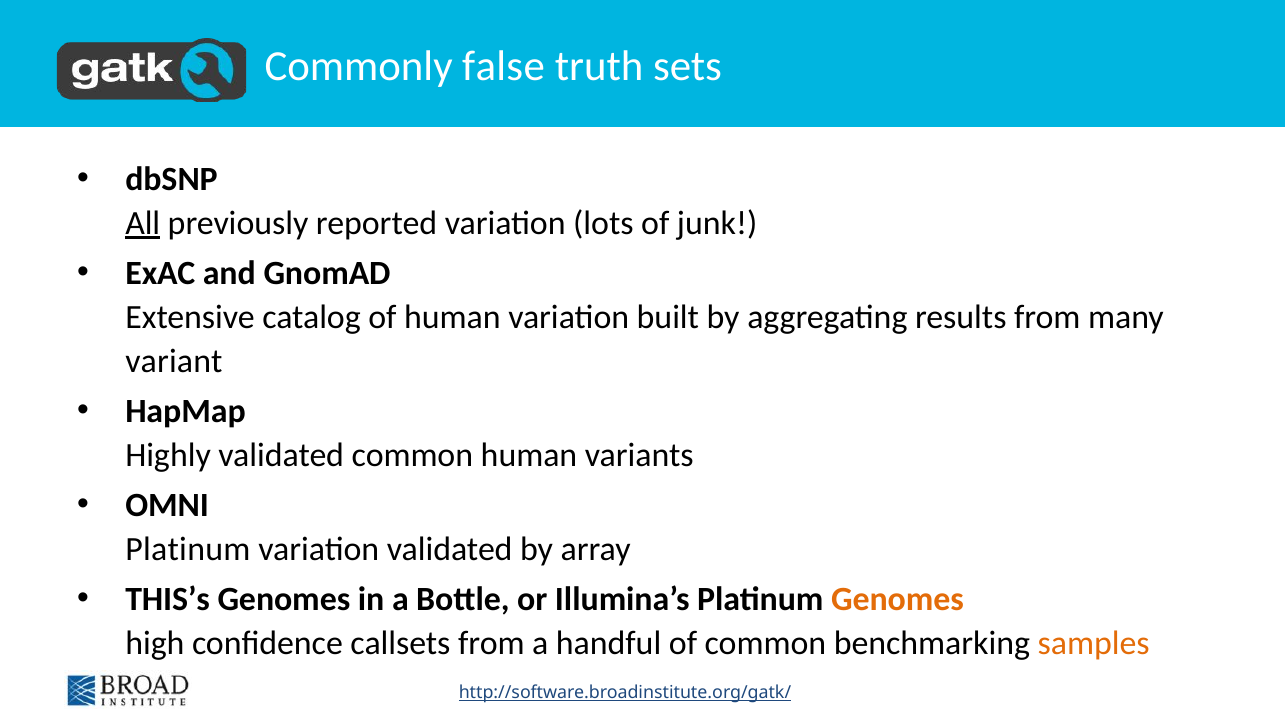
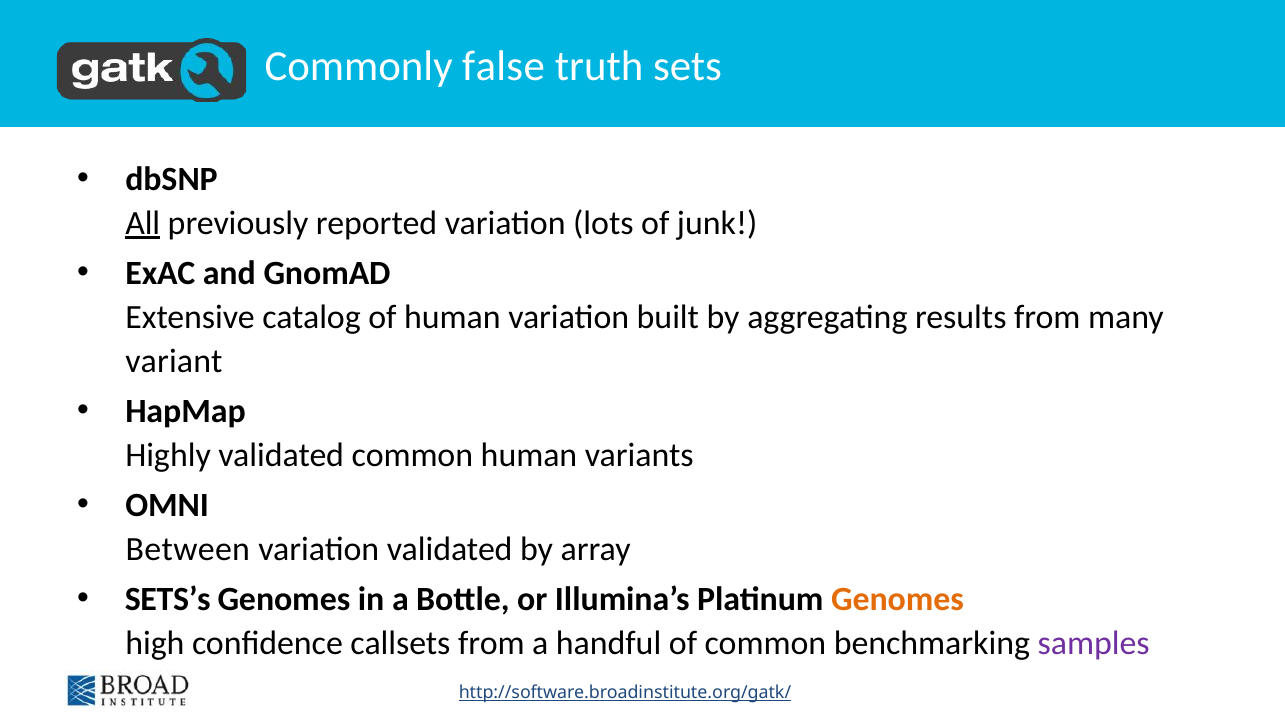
Platinum at (188, 549): Platinum -> Between
THIS’s: THIS’s -> SETS’s
samples colour: orange -> purple
